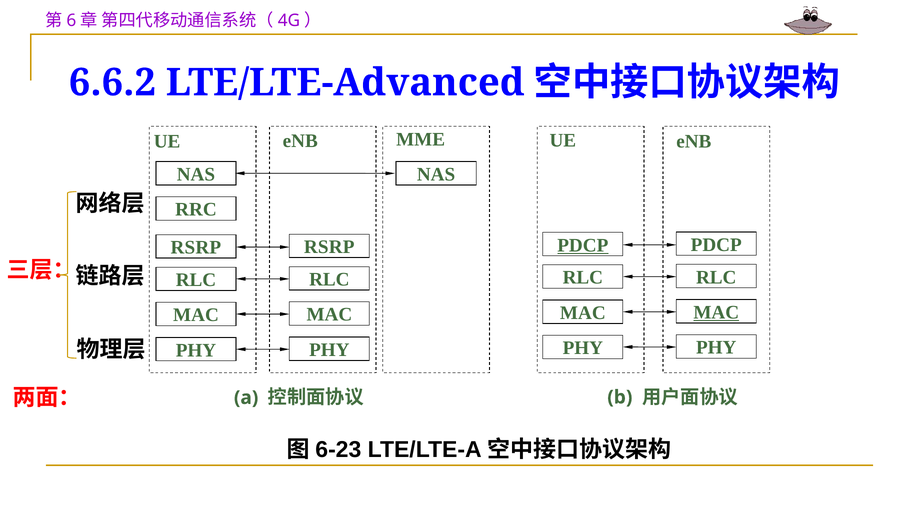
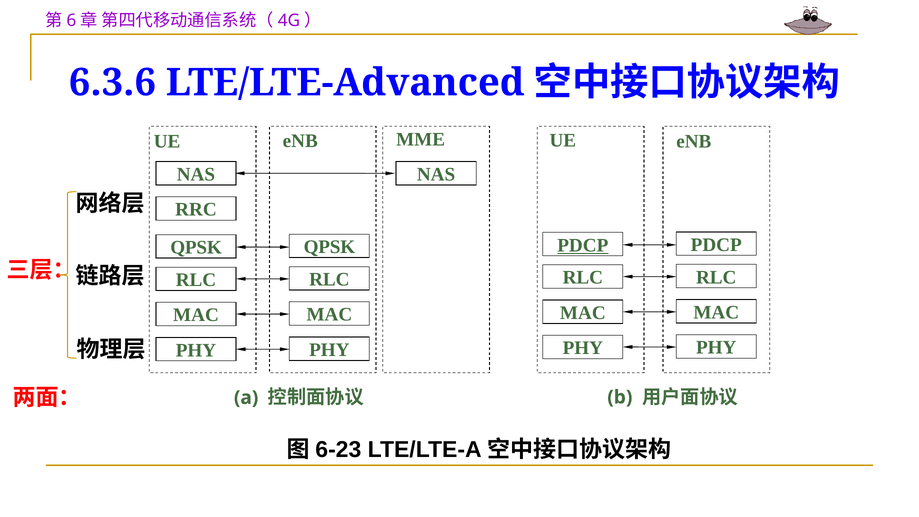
6.6.2: 6.6.2 -> 6.3.6
RSRP at (329, 247): RSRP -> QPSK
RSRP at (196, 247): RSRP -> QPSK
MAC at (716, 312) underline: present -> none
